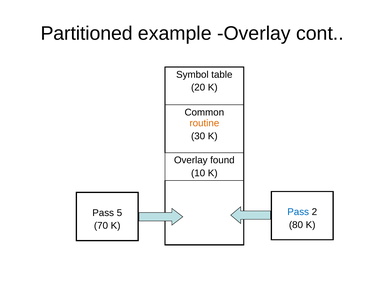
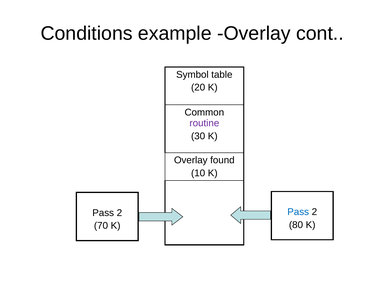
Partitioned: Partitioned -> Conditions
routine colour: orange -> purple
5 at (119, 212): 5 -> 2
